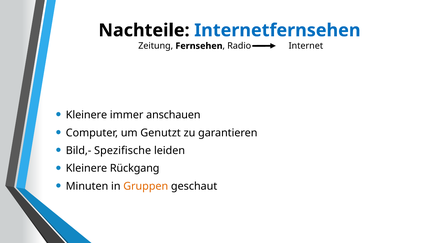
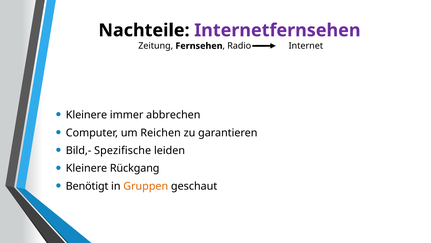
Internetfernsehen colour: blue -> purple
anschauen: anschauen -> abbrechen
Genutzt: Genutzt -> Reichen
Minuten: Minuten -> Benötigt
